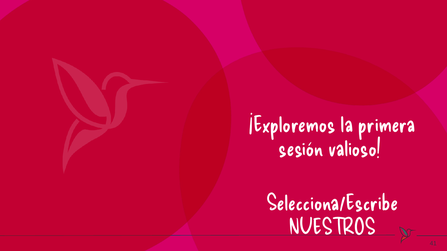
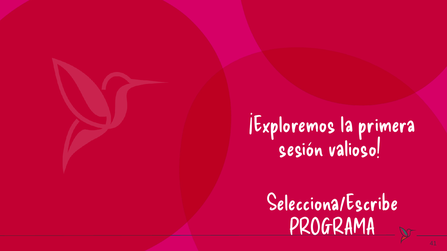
NUESTROS: NUESTROS -> PROGRAMA
